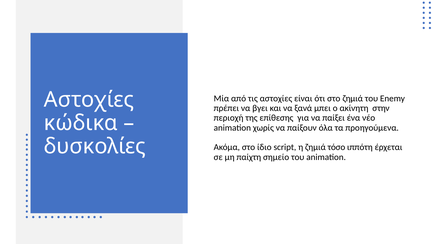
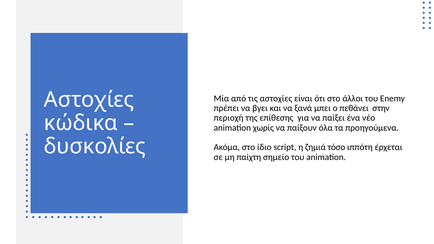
στο ζημιά: ζημιά -> άλλοι
ακίνητη: ακίνητη -> πεθάνει
